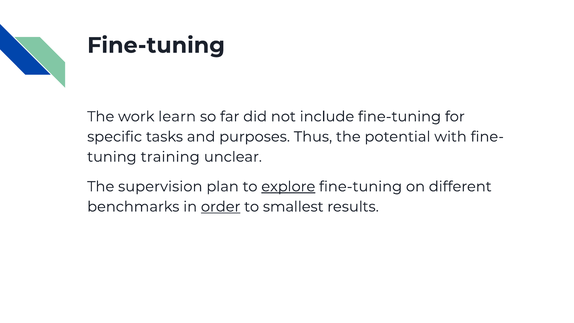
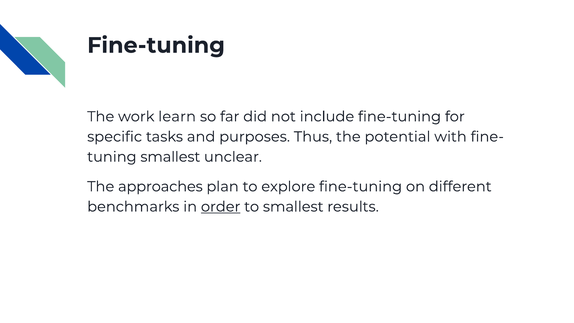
training at (170, 157): training -> smallest
supervision: supervision -> approaches
explore underline: present -> none
